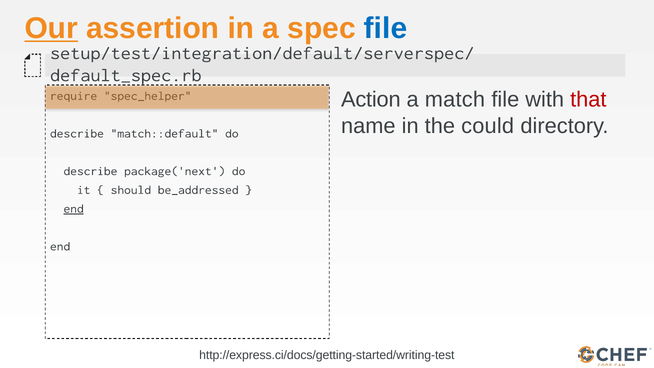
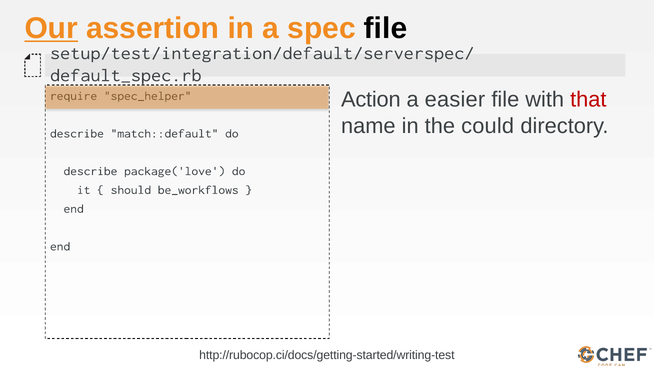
file at (386, 28) colour: blue -> black
match: match -> easier
package('next: package('next -> package('love
be_addressed: be_addressed -> be_workflows
end at (74, 209) underline: present -> none
http://express.ci/docs/getting-started/writing-test: http://express.ci/docs/getting-started/writing-test -> http://rubocop.ci/docs/getting-started/writing-test
